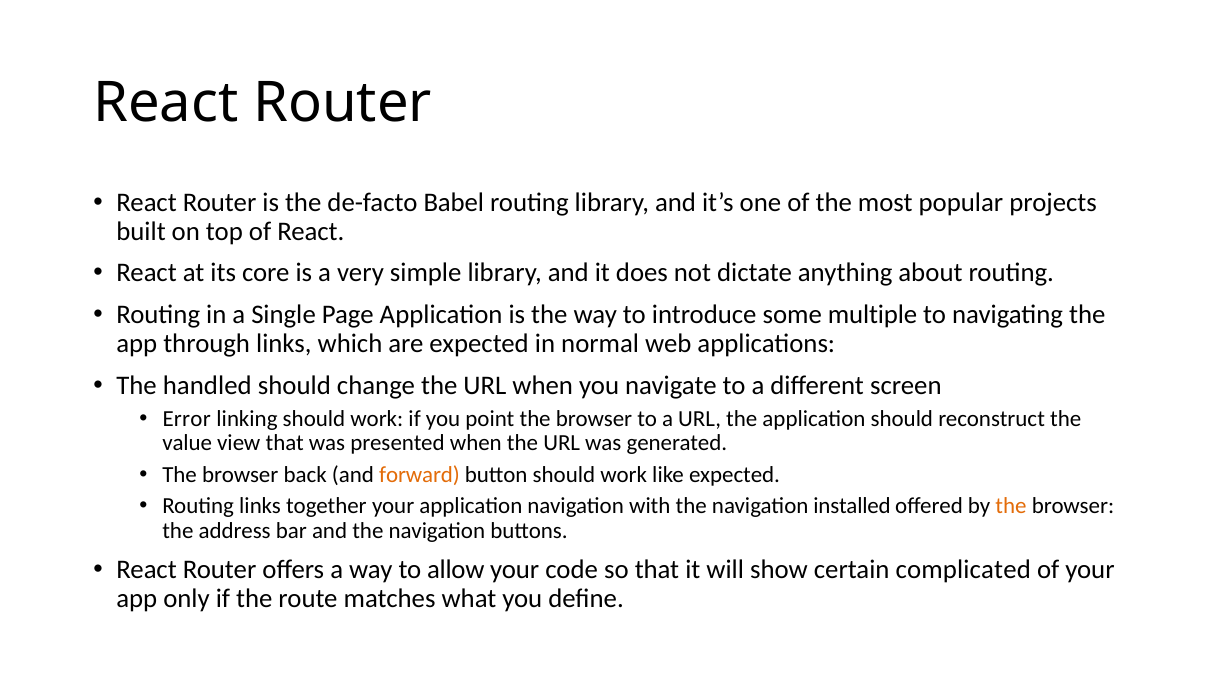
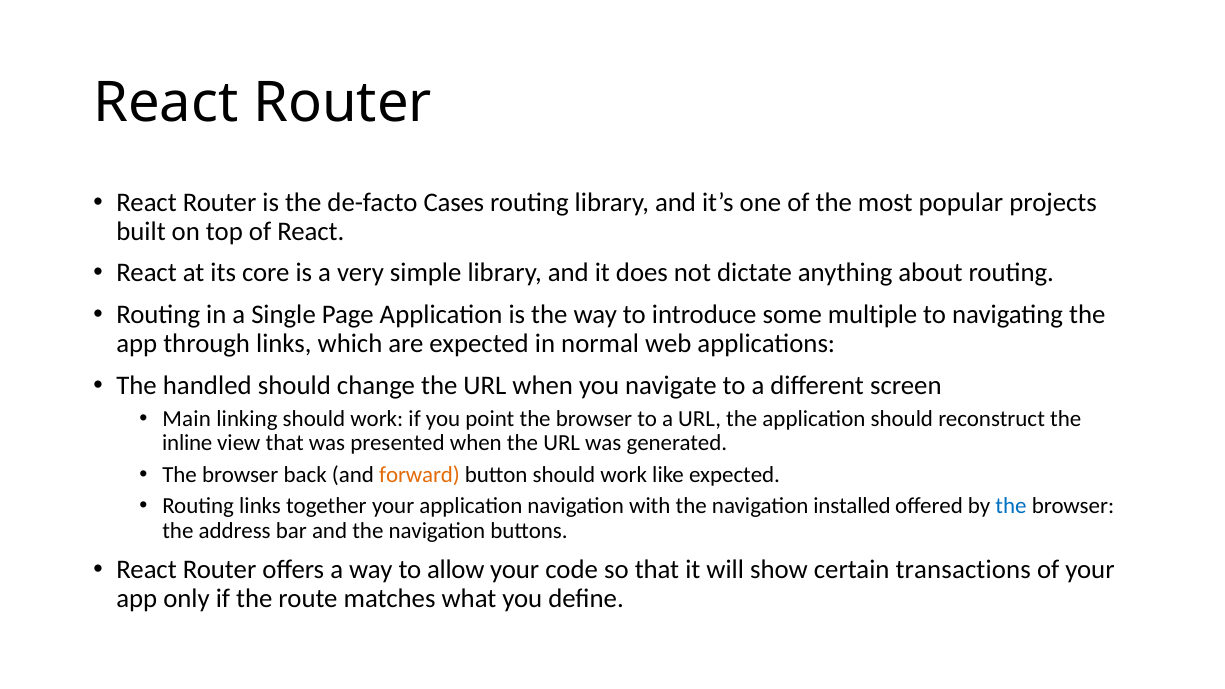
Babel: Babel -> Cases
Error: Error -> Main
value: value -> inline
the at (1011, 506) colour: orange -> blue
complicated: complicated -> transactions
